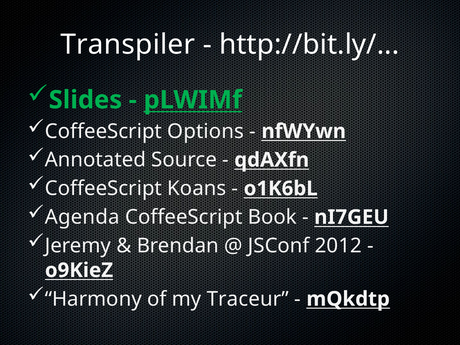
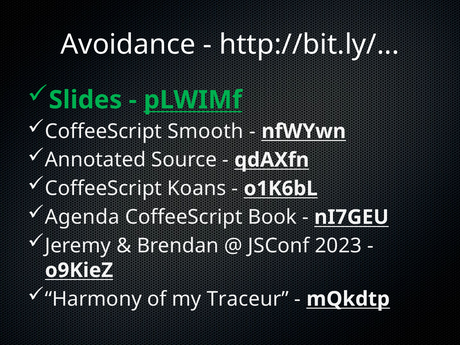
Transpiler: Transpiler -> Avoidance
Options: Options -> Smooth
2012: 2012 -> 2023
